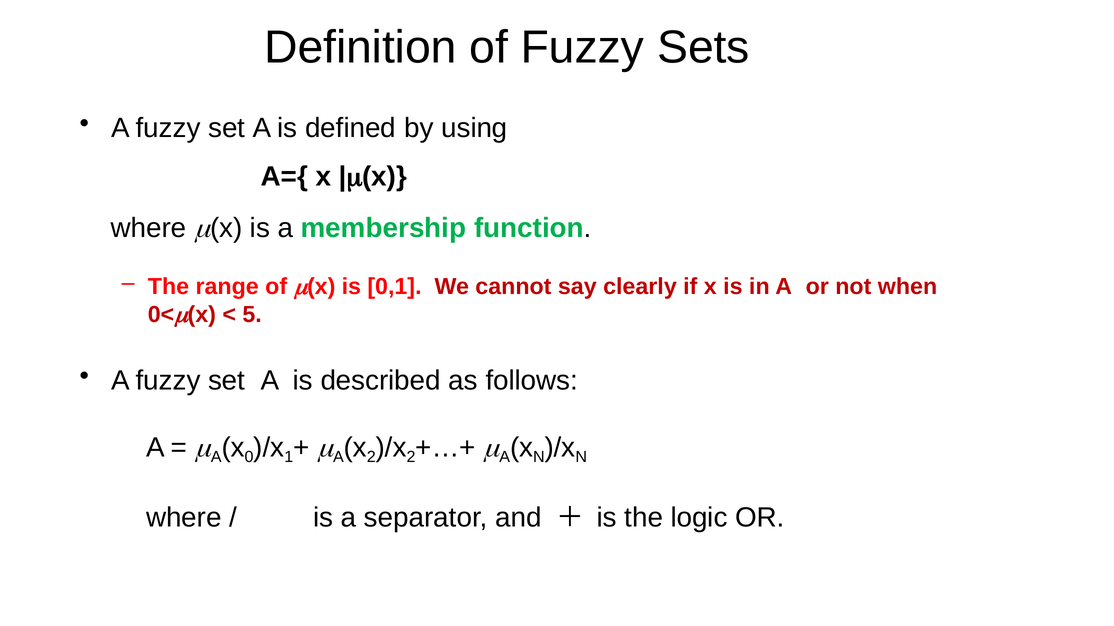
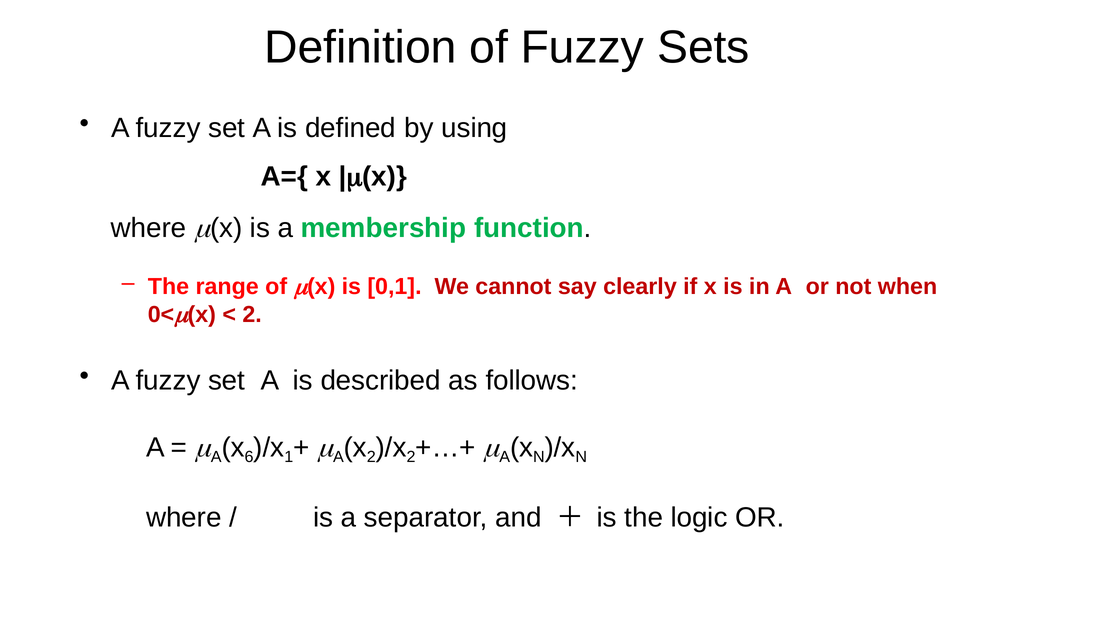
5 at (252, 315): 5 -> 2
0: 0 -> 6
